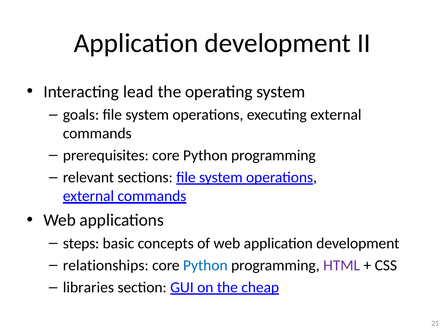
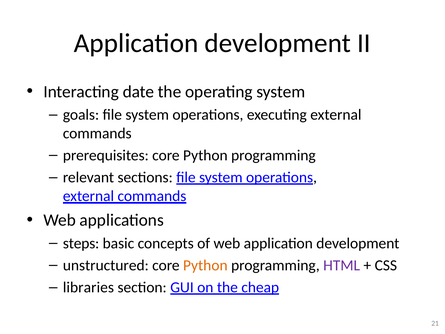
lead: lead -> date
relationships: relationships -> unstructured
Python at (205, 265) colour: blue -> orange
